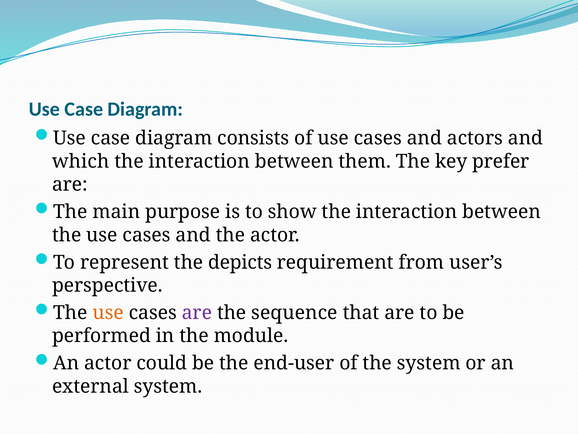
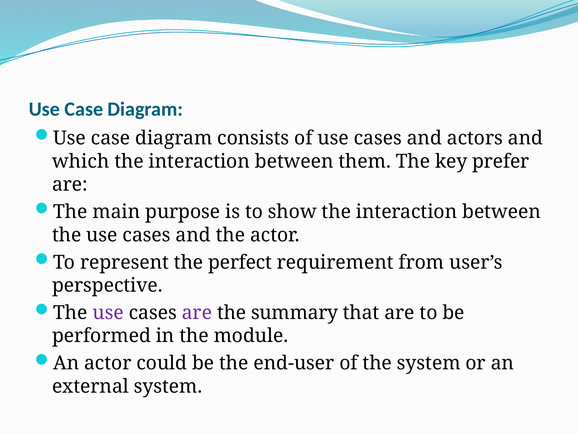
depicts: depicts -> perfect
use at (108, 312) colour: orange -> purple
sequence: sequence -> summary
